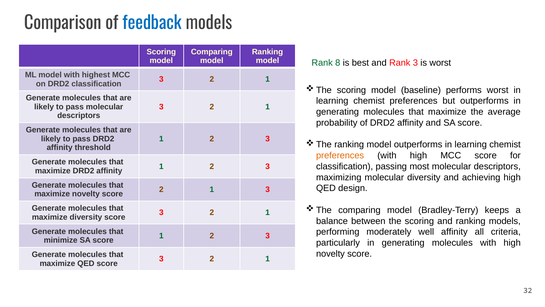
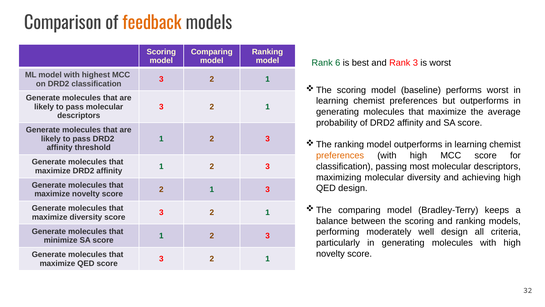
feedback colour: blue -> orange
8: 8 -> 6
well affinity: affinity -> design
